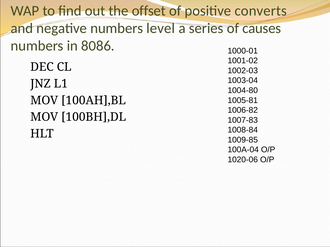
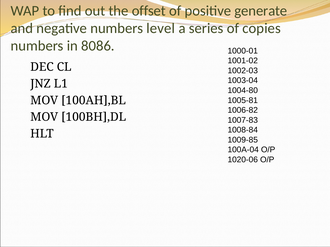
converts: converts -> generate
causes: causes -> copies
